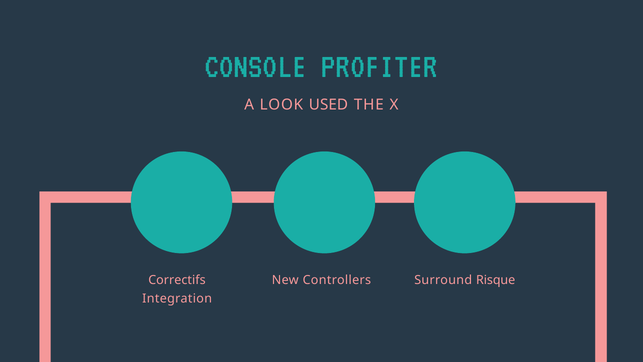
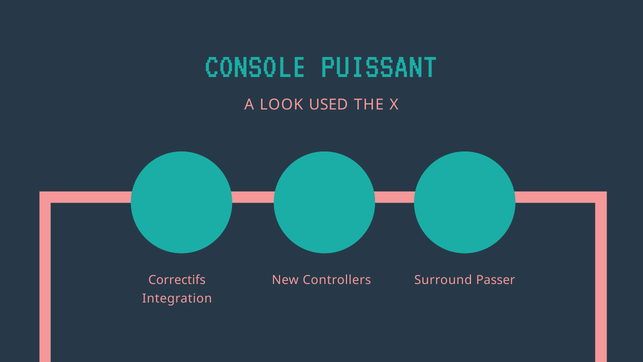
PROFITER: PROFITER -> PUISSANT
Risque: Risque -> Passer
